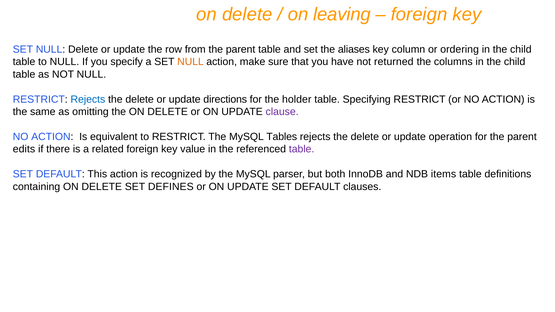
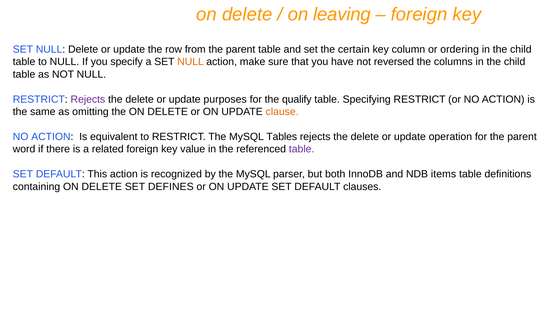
aliases: aliases -> certain
returned: returned -> reversed
Rejects at (88, 99) colour: blue -> purple
directions: directions -> purposes
holder: holder -> qualify
clause colour: purple -> orange
edits: edits -> word
